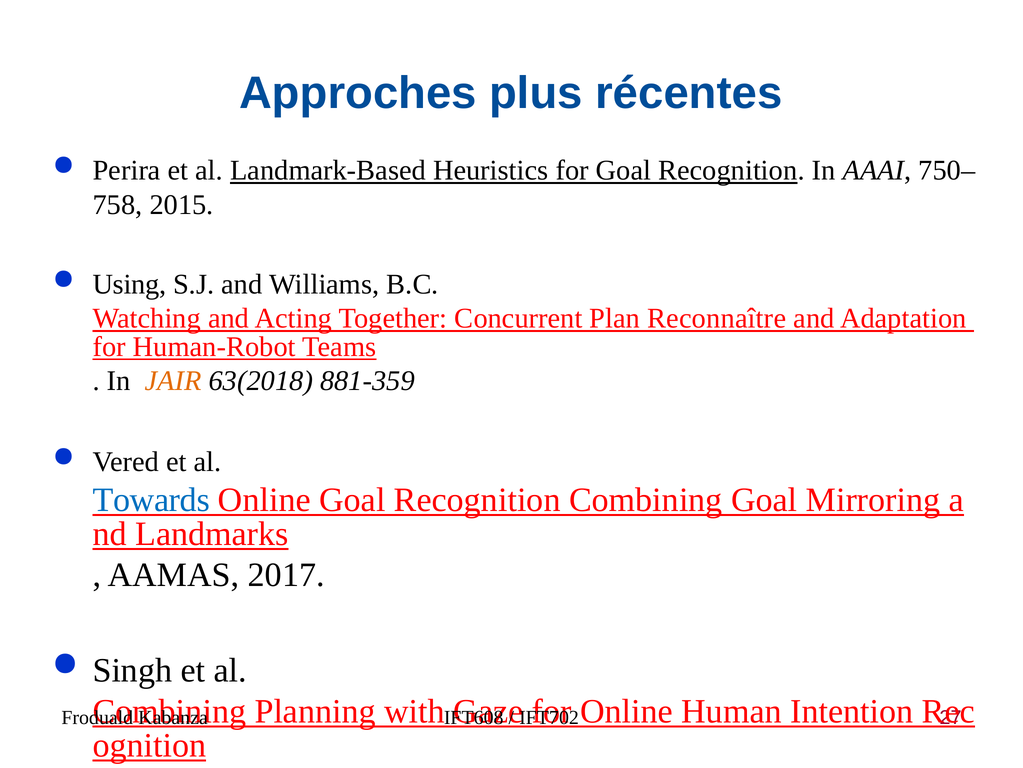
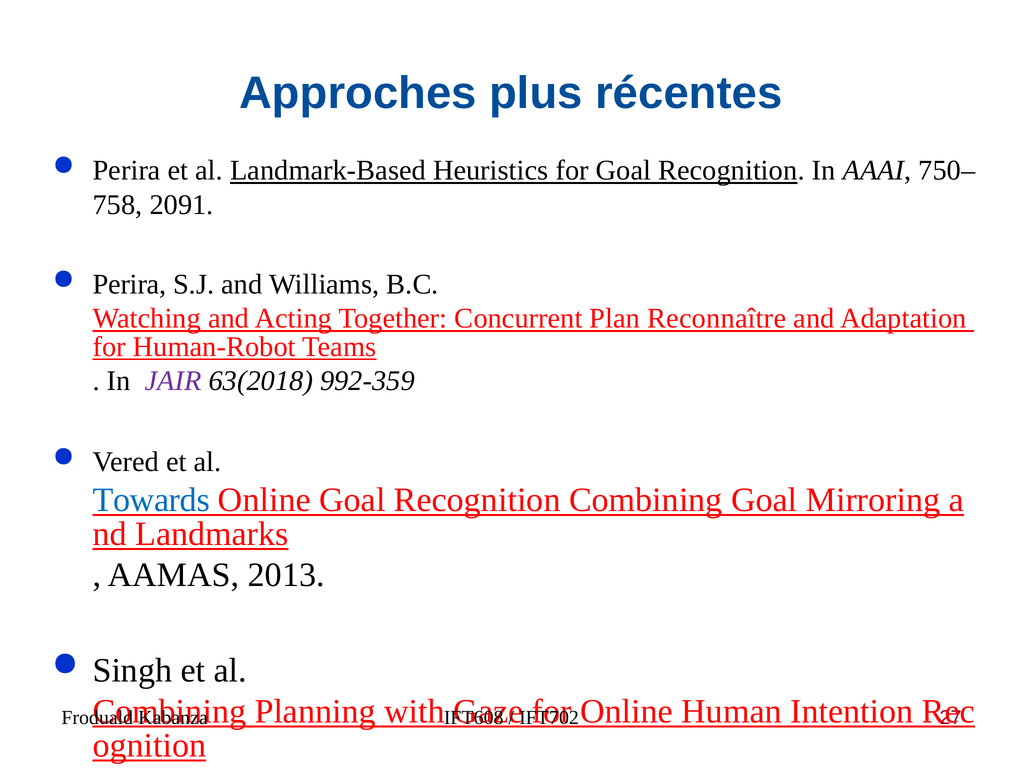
2015: 2015 -> 2091
Using at (130, 284): Using -> Perira
JAIR colour: orange -> purple
881-359: 881-359 -> 992-359
2017: 2017 -> 2013
